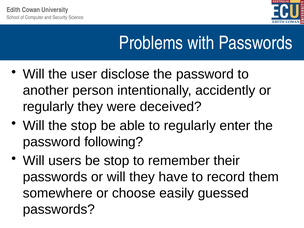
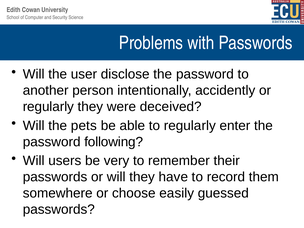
the stop: stop -> pets
be stop: stop -> very
